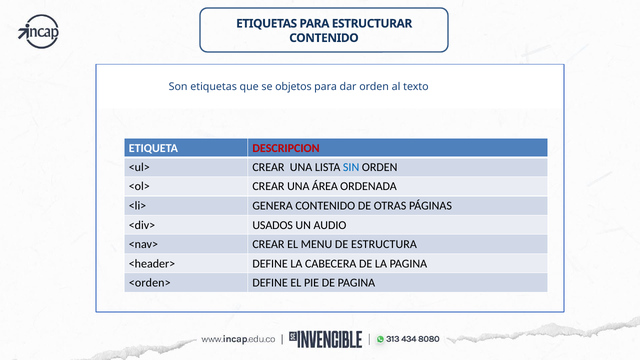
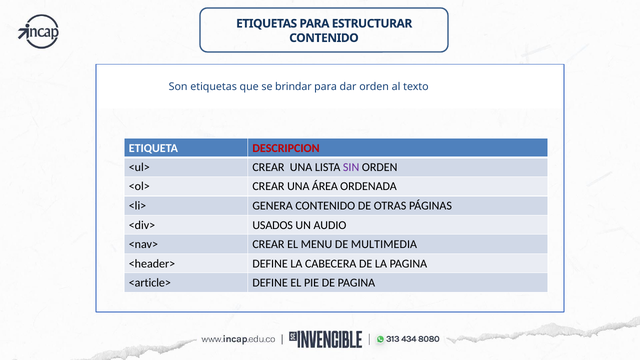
objetos: objetos -> brindar
SIN colour: blue -> purple
ESTRUCTURA: ESTRUCTURA -> MULTIMEDIA
<orden>: <orden> -> <article>
